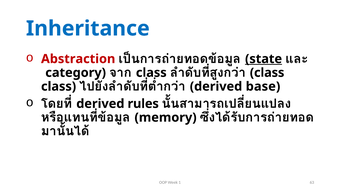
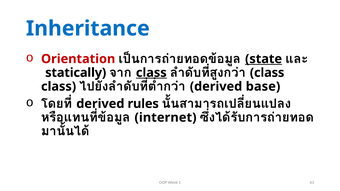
Abstraction: Abstraction -> Orientation
category: category -> statically
class at (151, 73) underline: none -> present
memory: memory -> internet
